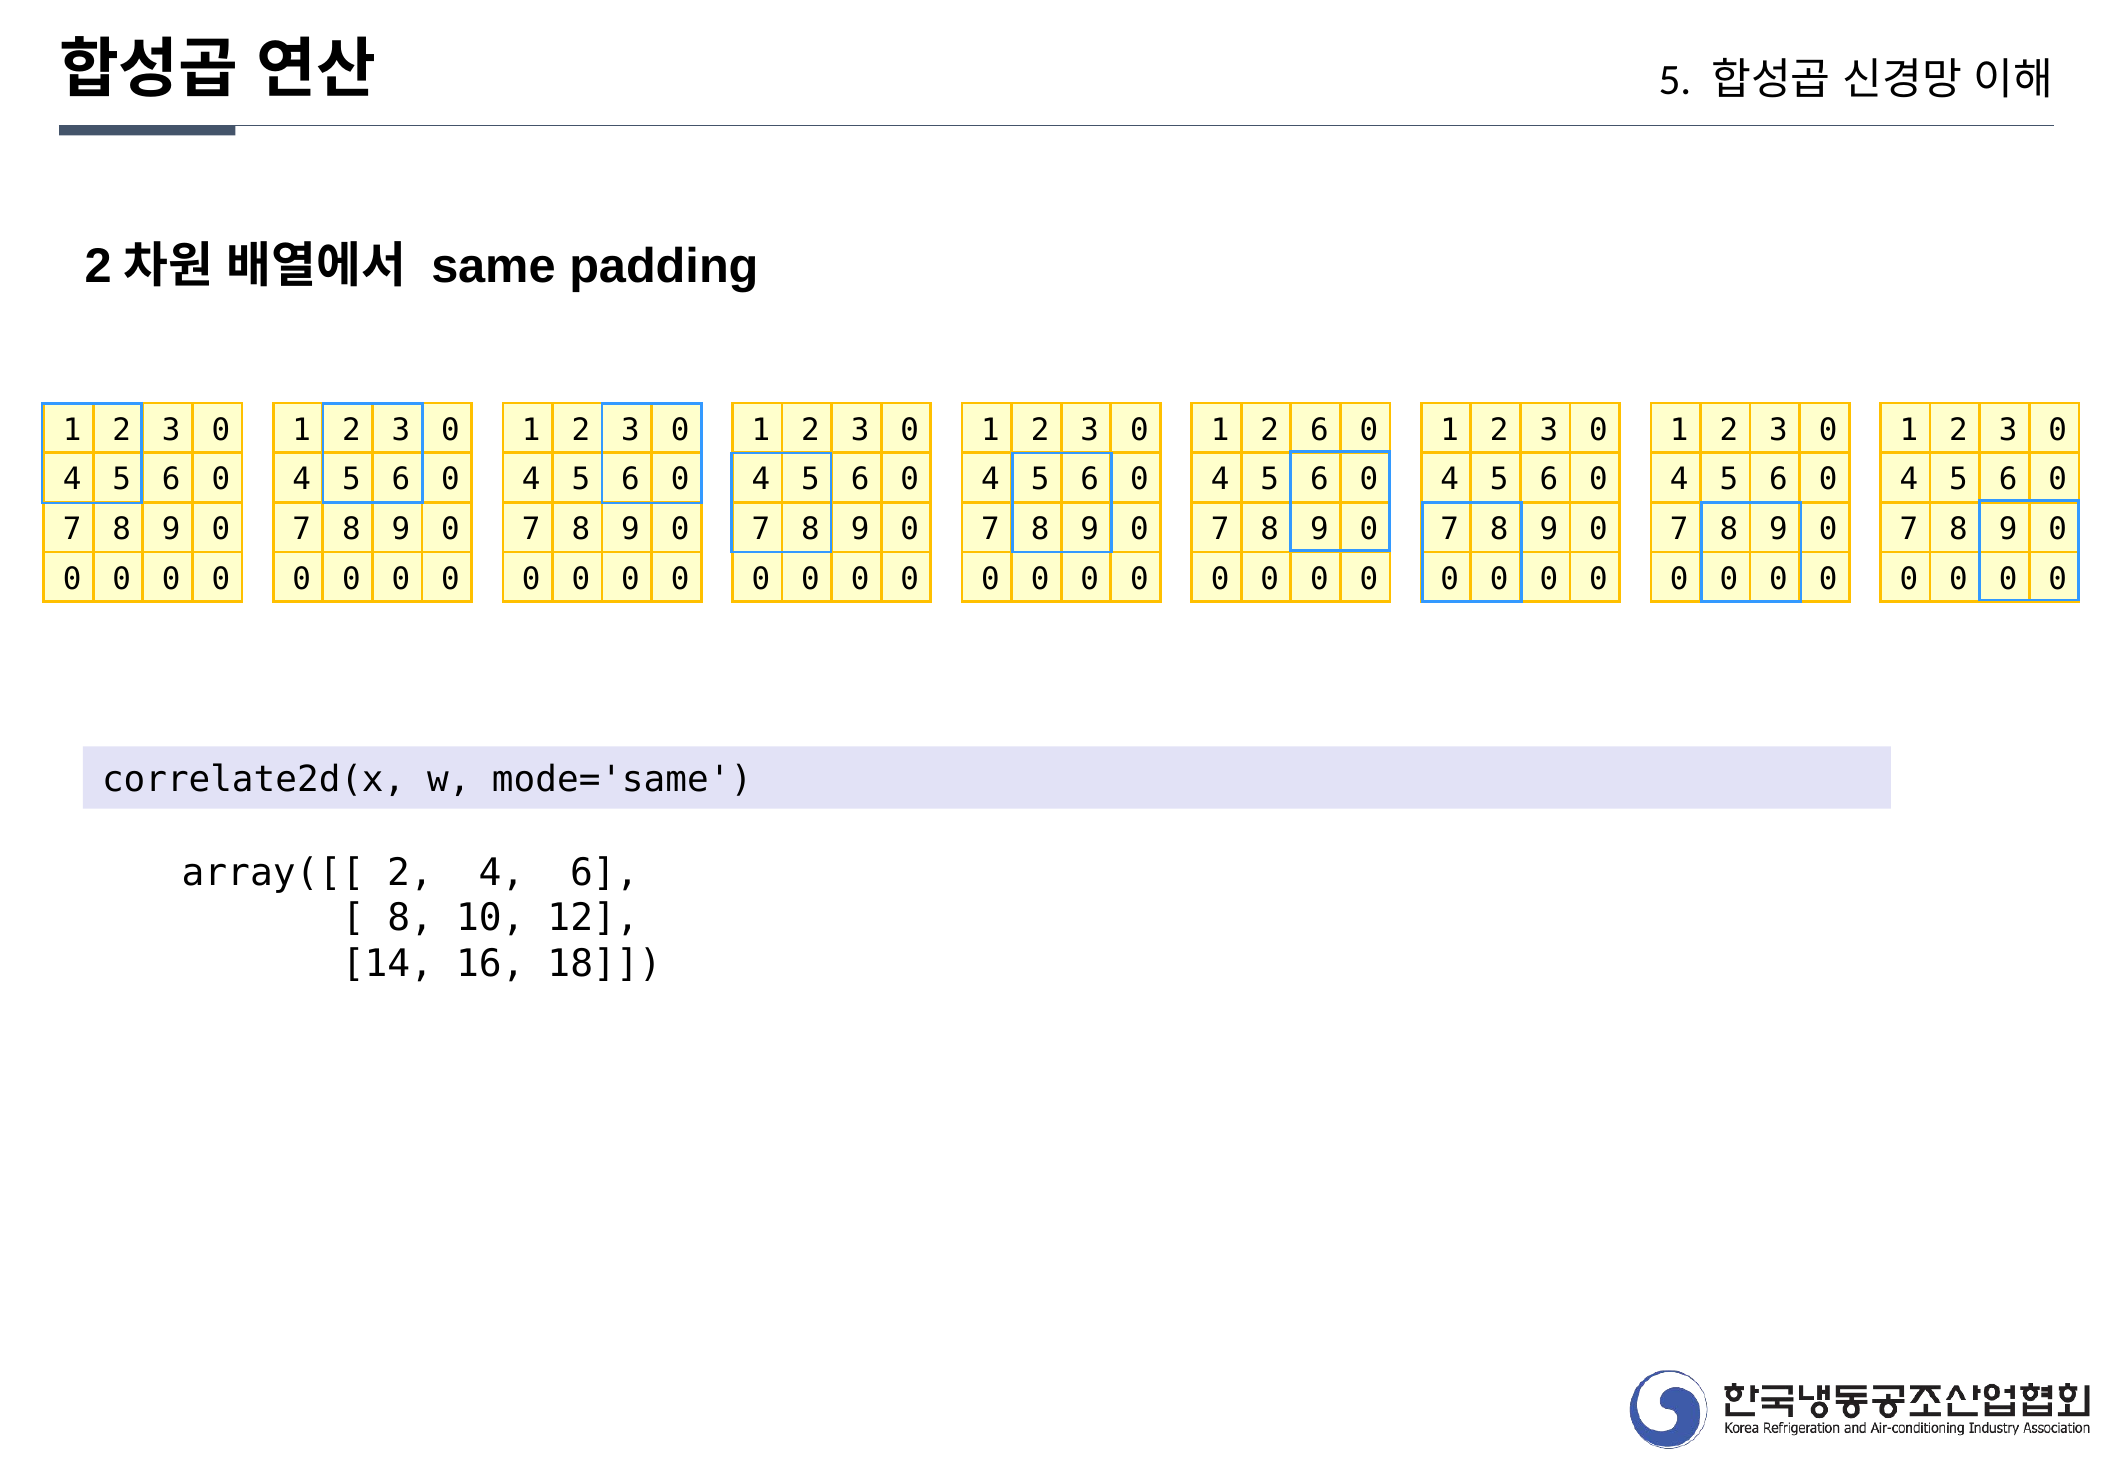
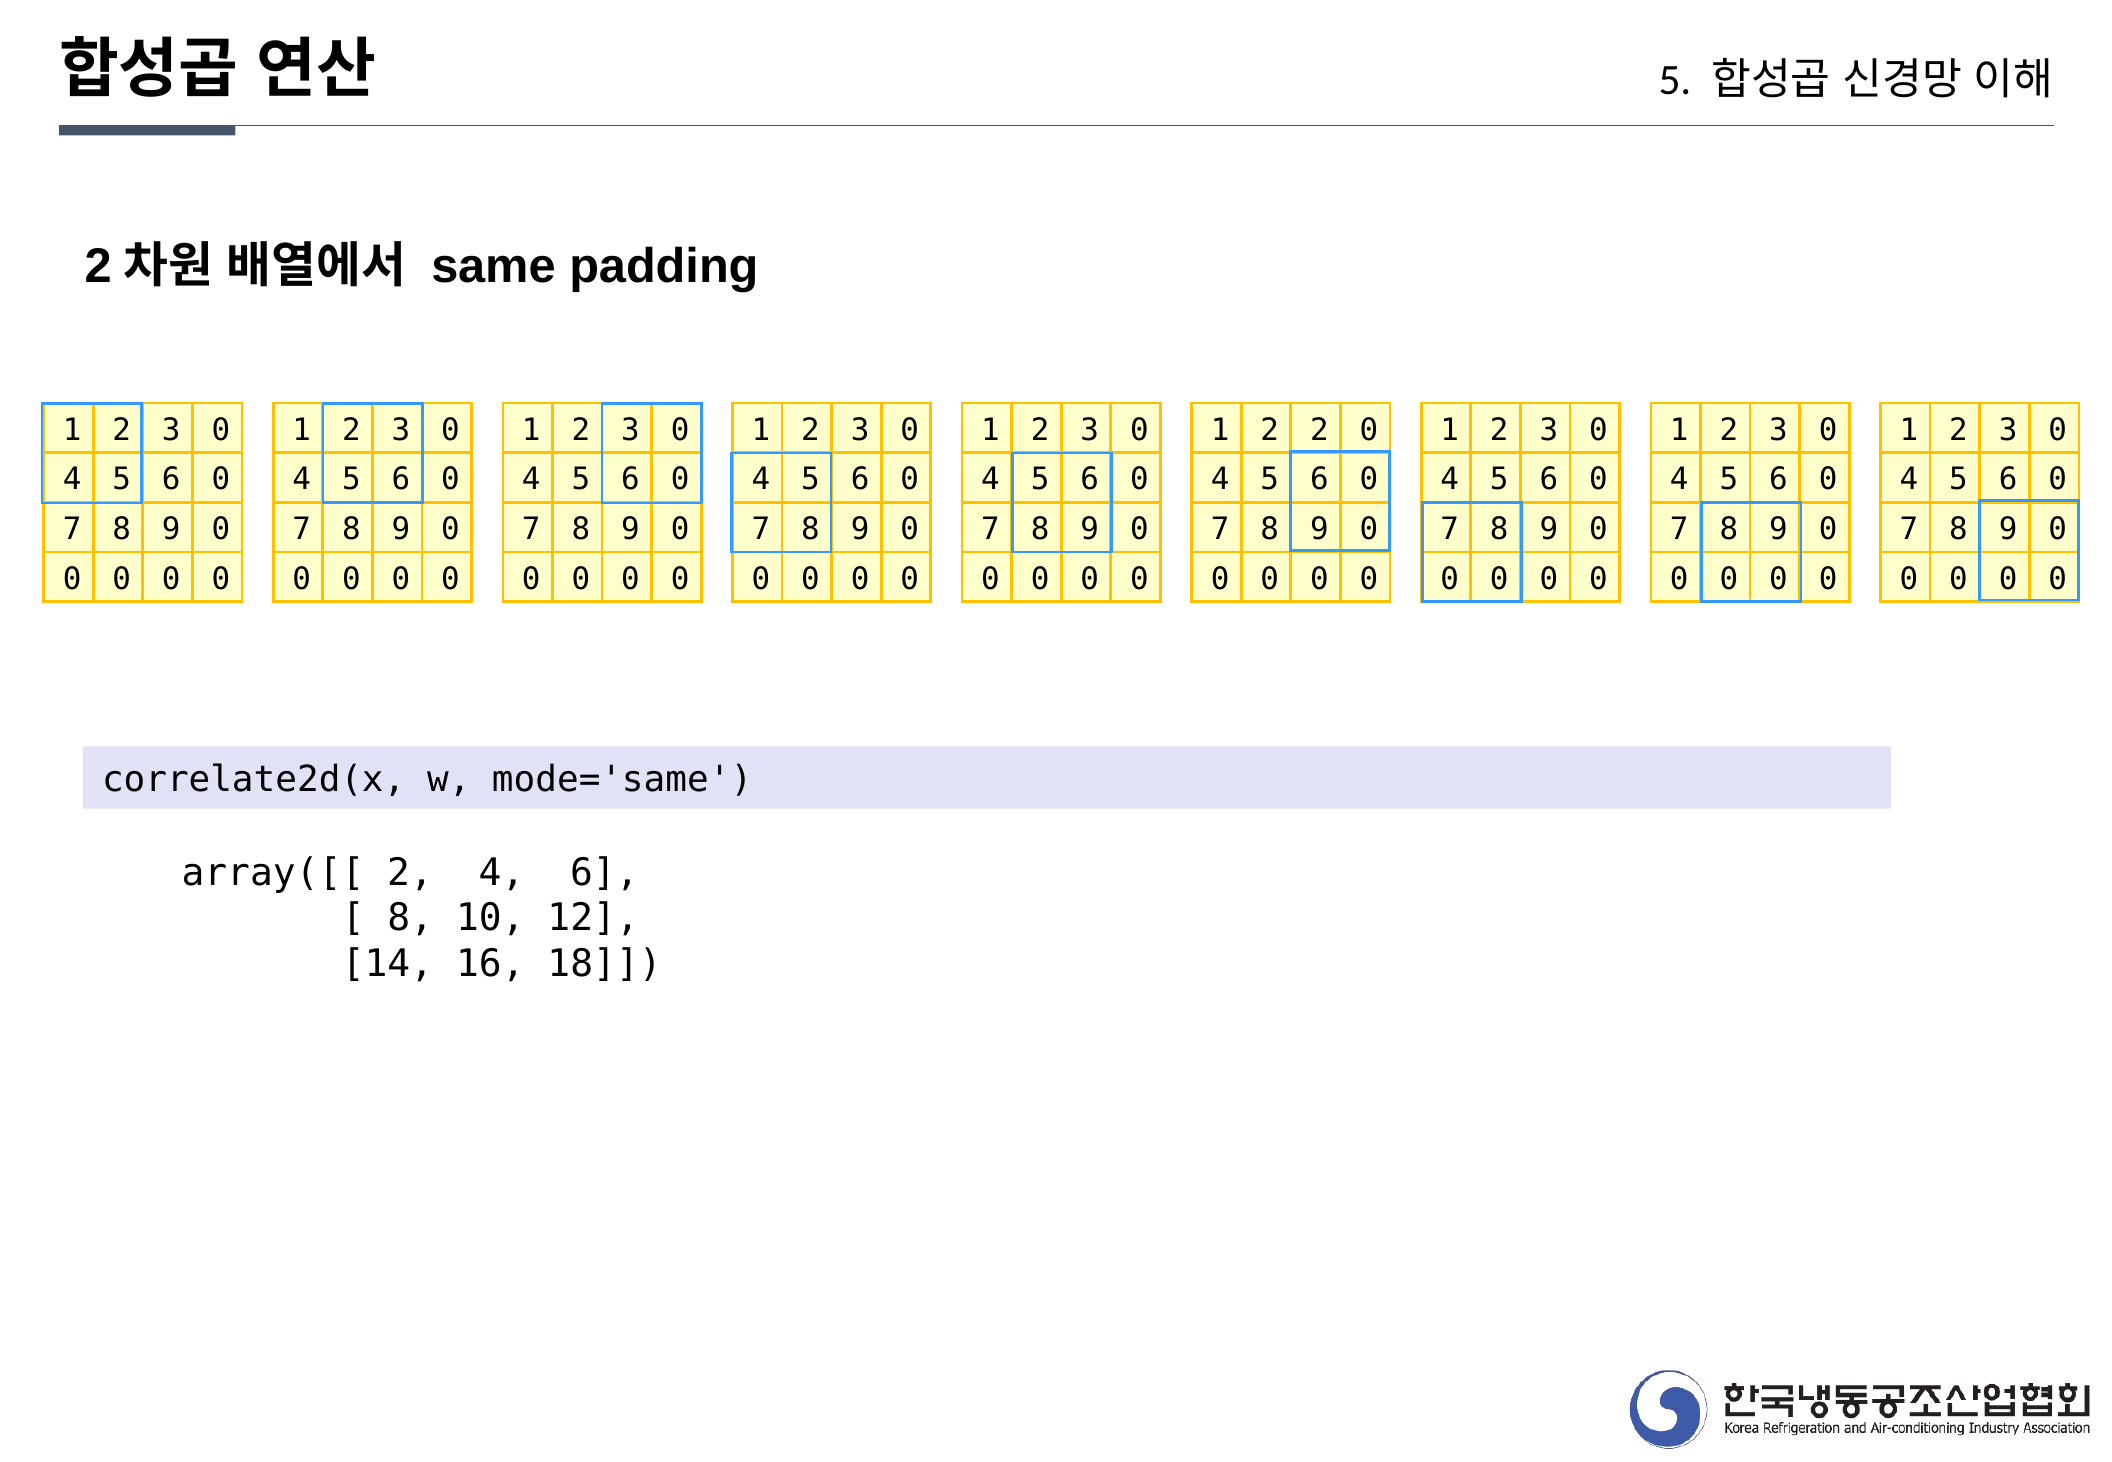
2 6: 6 -> 2
